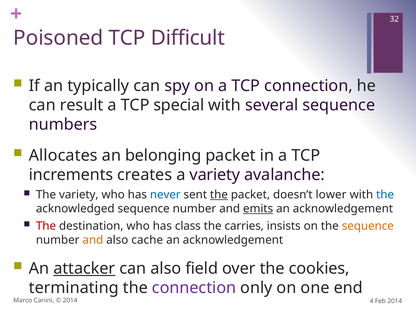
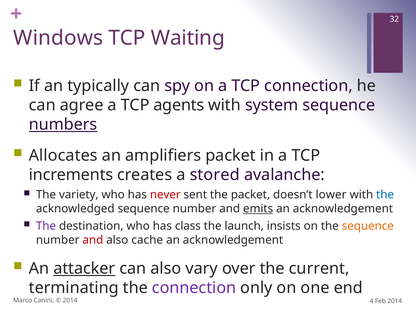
Poisoned: Poisoned -> Windows
Difficult: Difficult -> Waiting
result: result -> agree
special: special -> agents
several: several -> system
numbers underline: none -> present
belonging: belonging -> amplifiers
a variety: variety -> stored
never colour: blue -> red
the at (219, 195) underline: present -> none
The at (46, 226) colour: red -> purple
carries: carries -> launch
and at (93, 240) colour: orange -> red
field: field -> vary
cookies: cookies -> current
